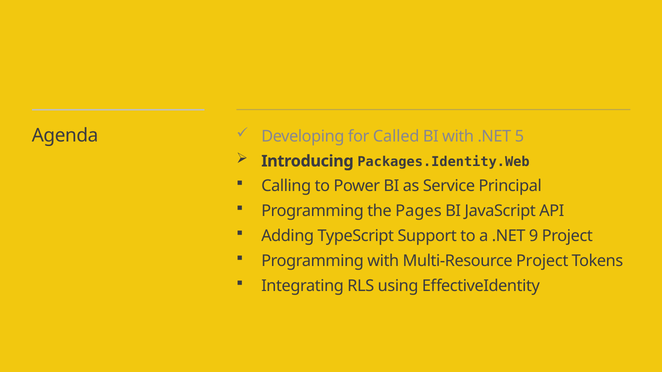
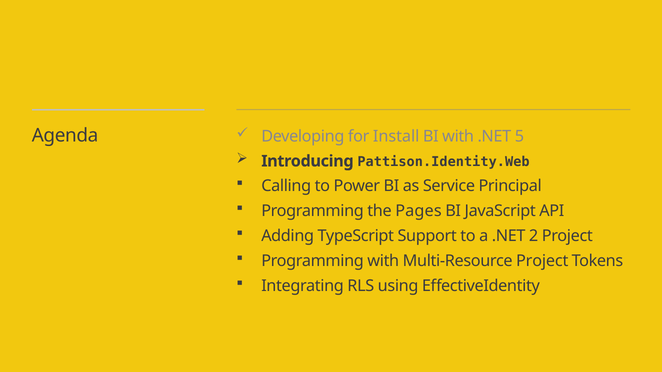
Called: Called -> Install
Packages.Identity.Web: Packages.Identity.Web -> Pattison.Identity.Web
9: 9 -> 2
